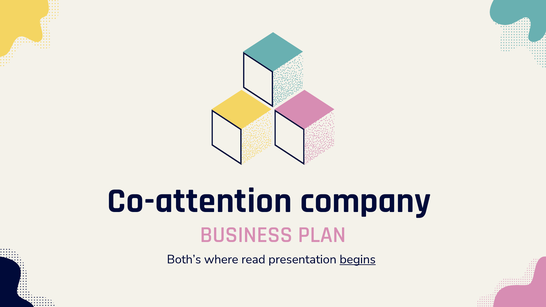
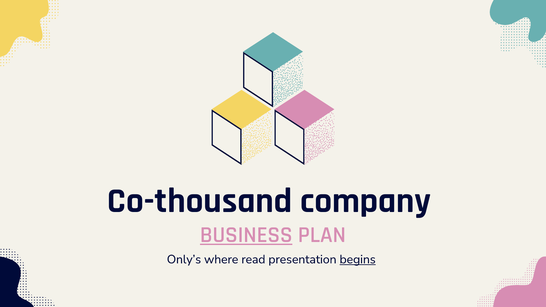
Co-attention: Co-attention -> Co-thousand
BUSINESS underline: none -> present
Both’s: Both’s -> Only’s
